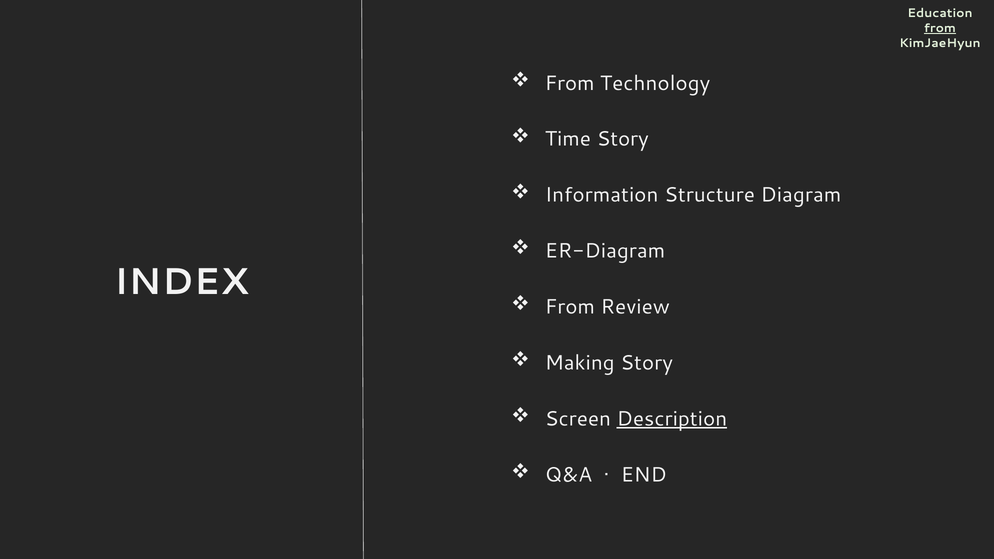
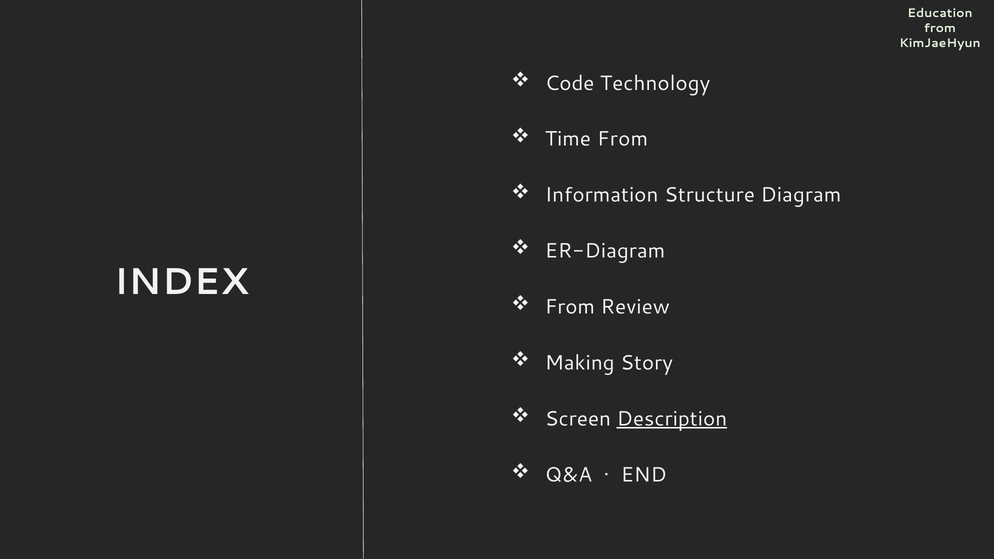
from at (940, 28) underline: present -> none
From at (570, 83): From -> Code
Time Story: Story -> From
